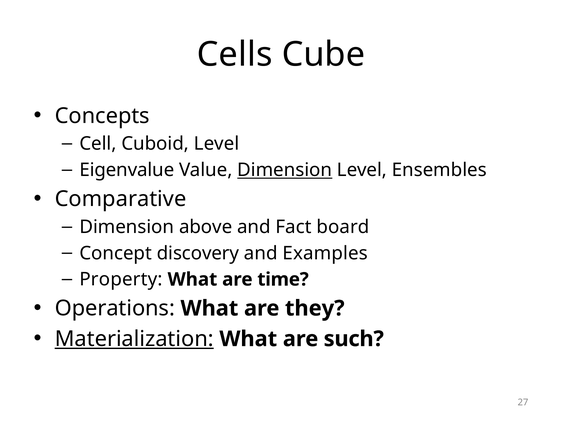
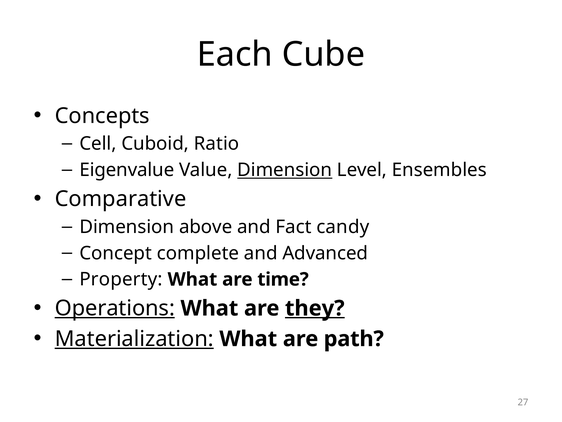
Cells: Cells -> Each
Cuboid Level: Level -> Ratio
board: board -> candy
discovery: discovery -> complete
Examples: Examples -> Advanced
Operations underline: none -> present
they underline: none -> present
such: such -> path
